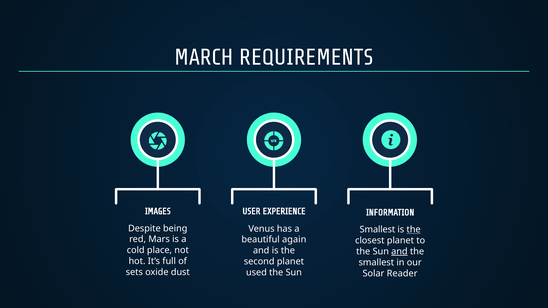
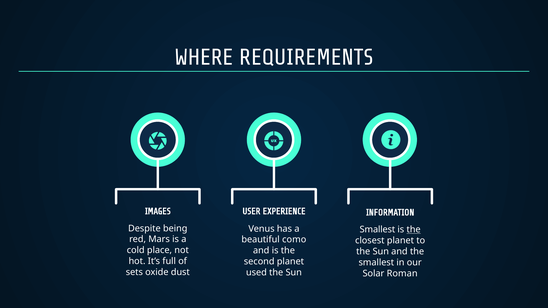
MARCH: MARCH -> WHERE
again: again -> como
and at (399, 252) underline: present -> none
Reader: Reader -> Roman
